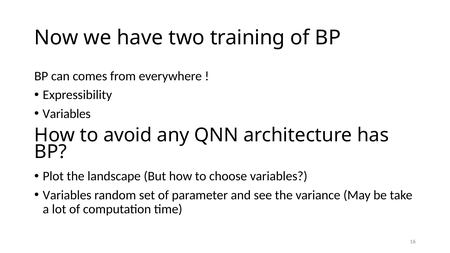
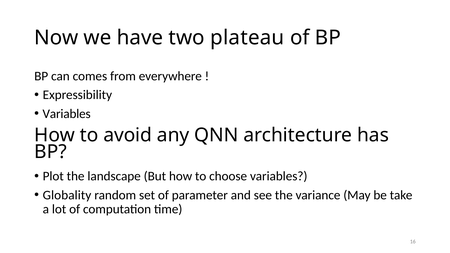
training: training -> plateau
Variables at (67, 195): Variables -> Globality
